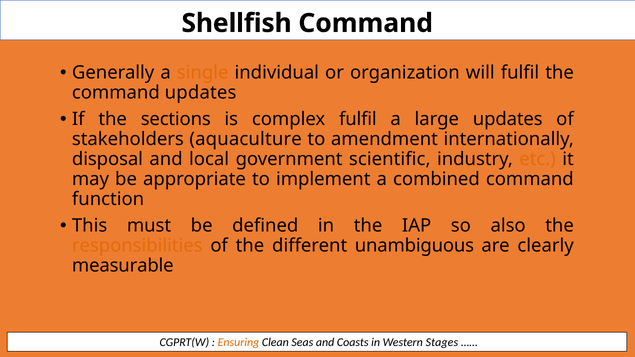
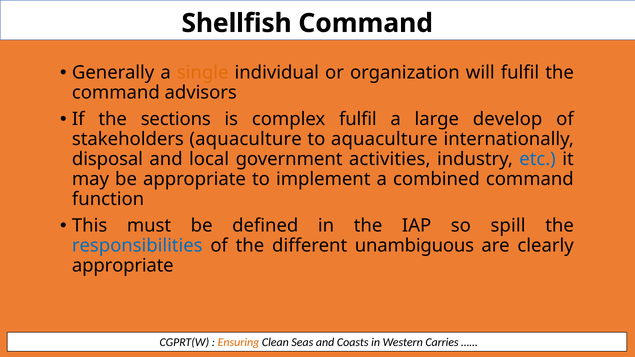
command updates: updates -> advisors
large updates: updates -> develop
to amendment: amendment -> aquaculture
scientific: scientific -> activities
etc colour: orange -> blue
also: also -> spill
responsibilities colour: orange -> blue
measurable at (123, 266): measurable -> appropriate
Stages: Stages -> Carries
